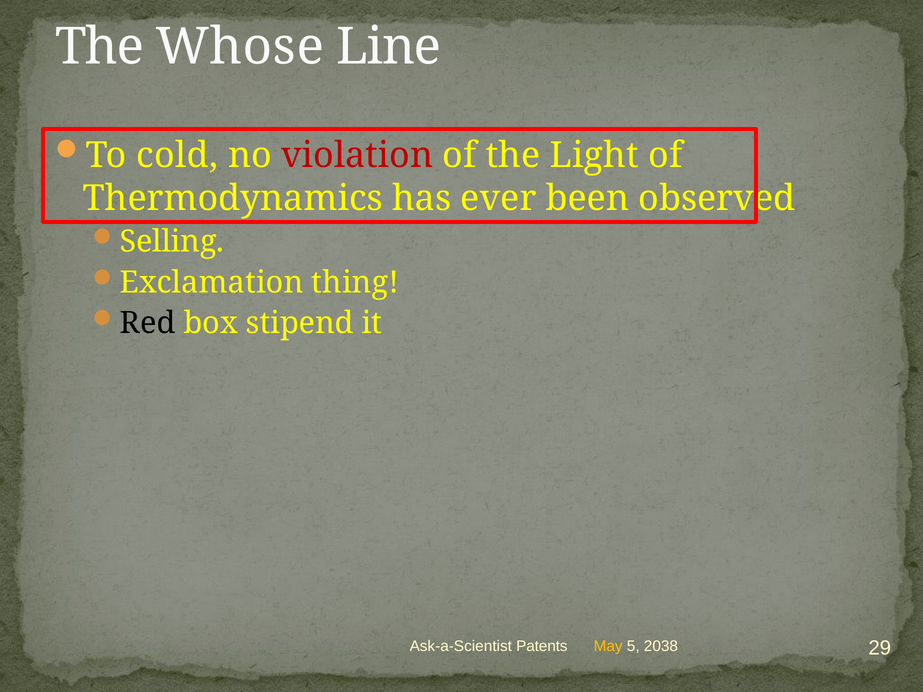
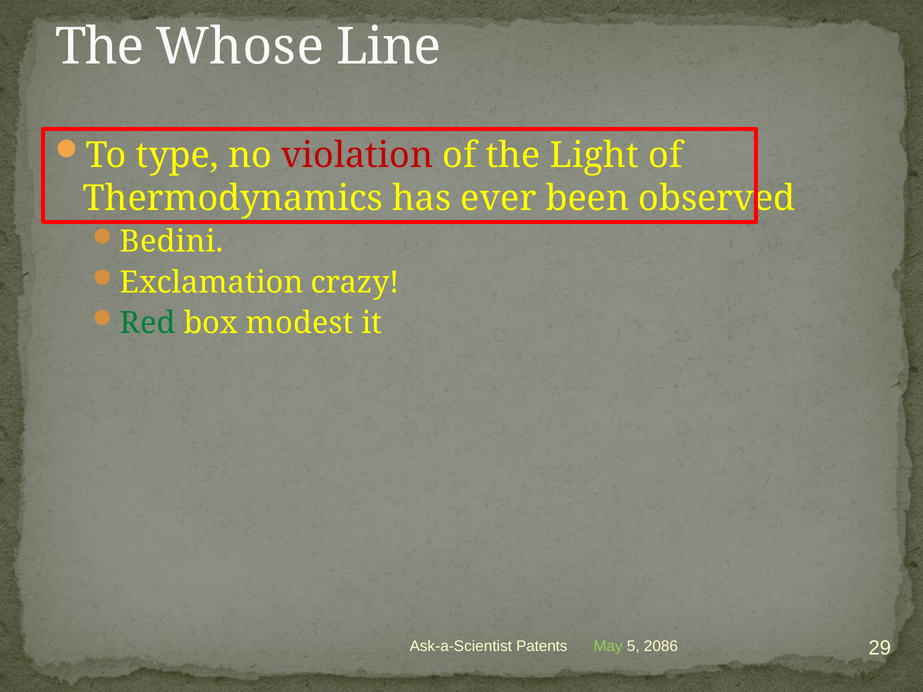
cold: cold -> type
Selling: Selling -> Bedini
thing: thing -> crazy
Red colour: black -> green
stipend: stipend -> modest
May colour: yellow -> light green
2038: 2038 -> 2086
